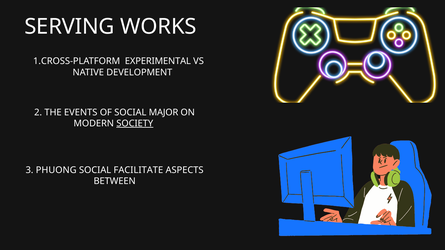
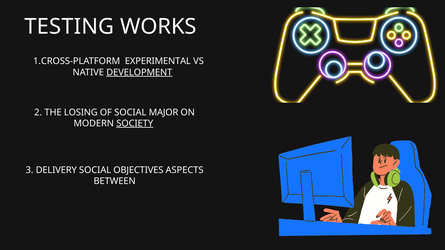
SERVING: SERVING -> TESTING
DEVELOPMENT underline: none -> present
EVENTS: EVENTS -> LOSING
PHUONG: PHUONG -> DELIVERY
FACILITATE: FACILITATE -> OBJECTIVES
